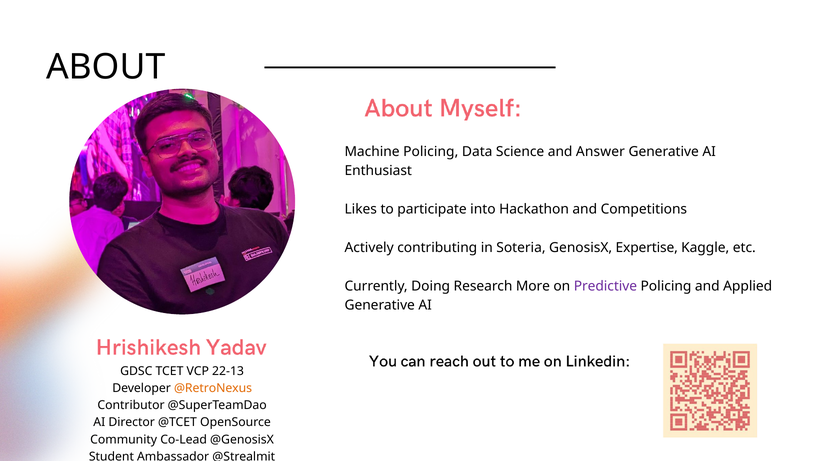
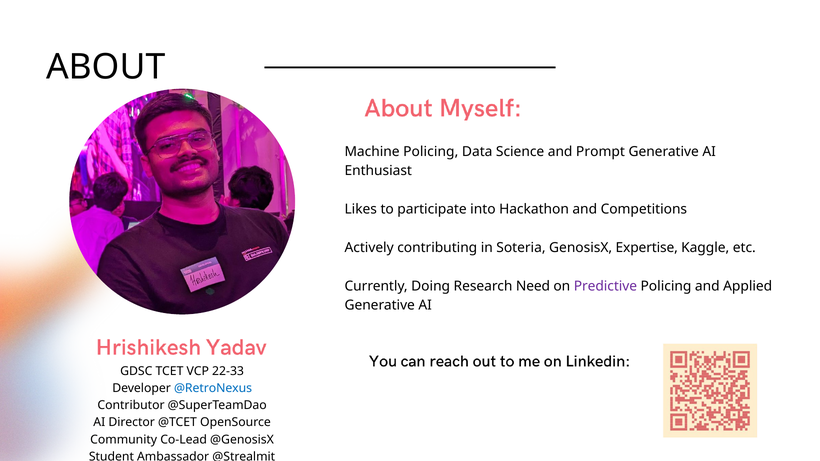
Answer: Answer -> Prompt
More: More -> Need
22-13: 22-13 -> 22-33
@RetroNexus colour: orange -> blue
